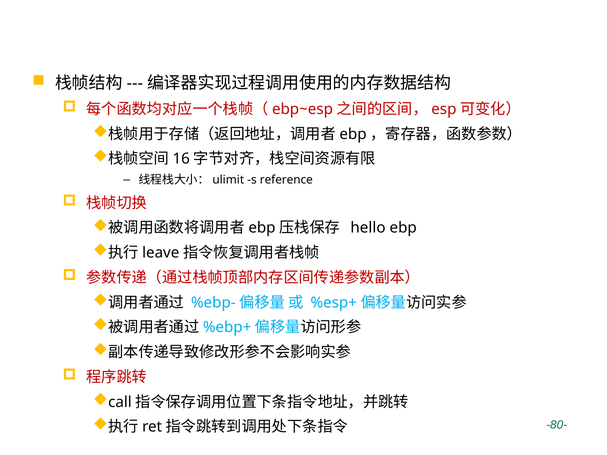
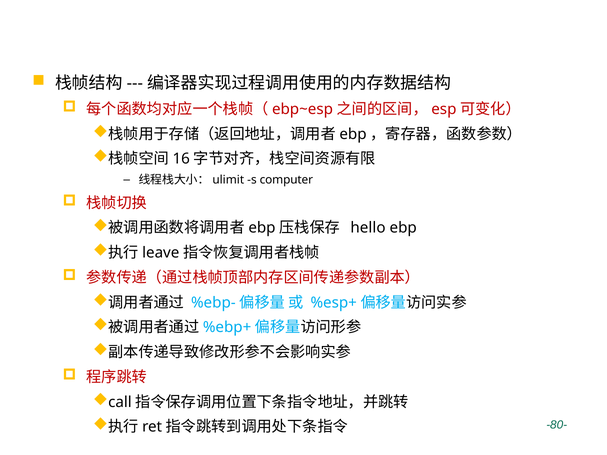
reference: reference -> computer
